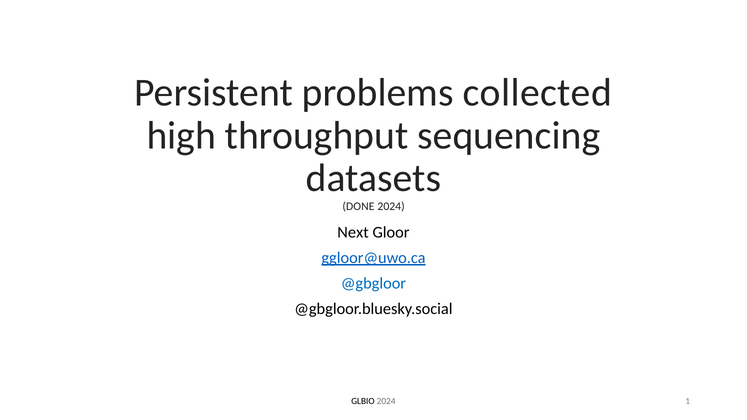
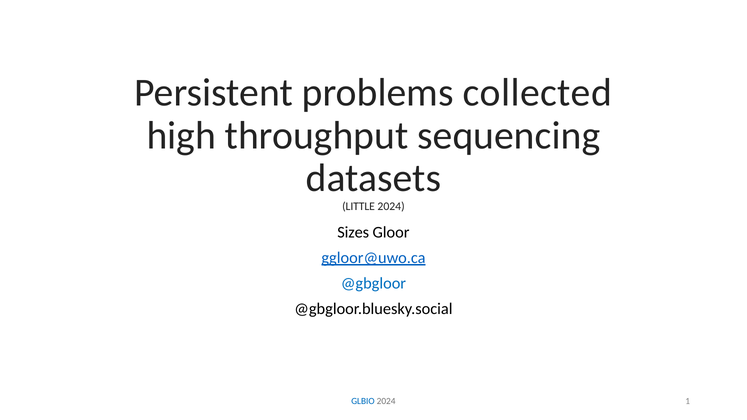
DONE: DONE -> LITTLE
Next: Next -> Sizes
GLBIO colour: black -> blue
